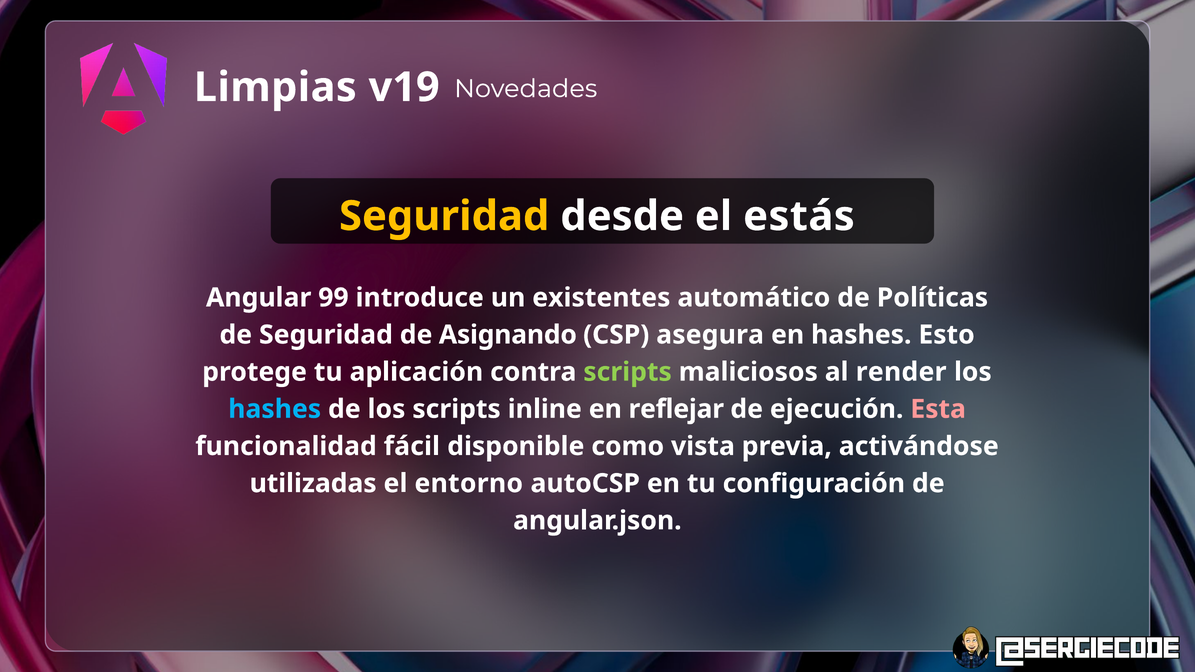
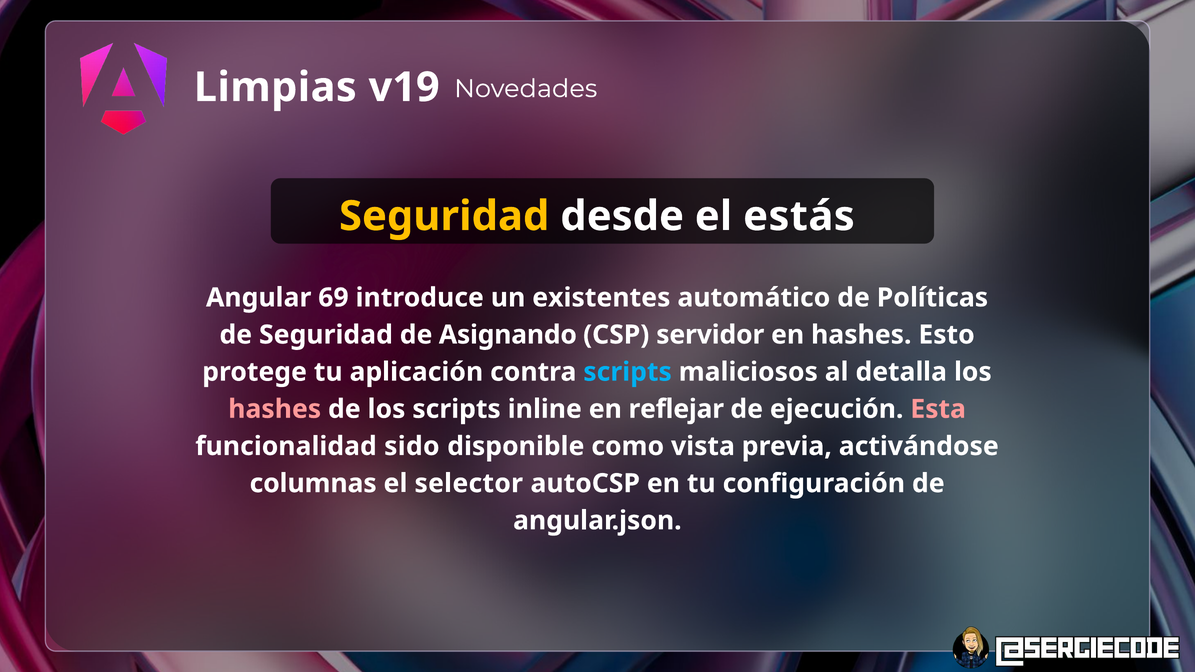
99: 99 -> 69
asegura: asegura -> servidor
scripts at (628, 372) colour: light green -> light blue
render: render -> detalla
hashes at (275, 409) colour: light blue -> pink
fácil: fácil -> sido
utilizadas: utilizadas -> columnas
entorno: entorno -> selector
